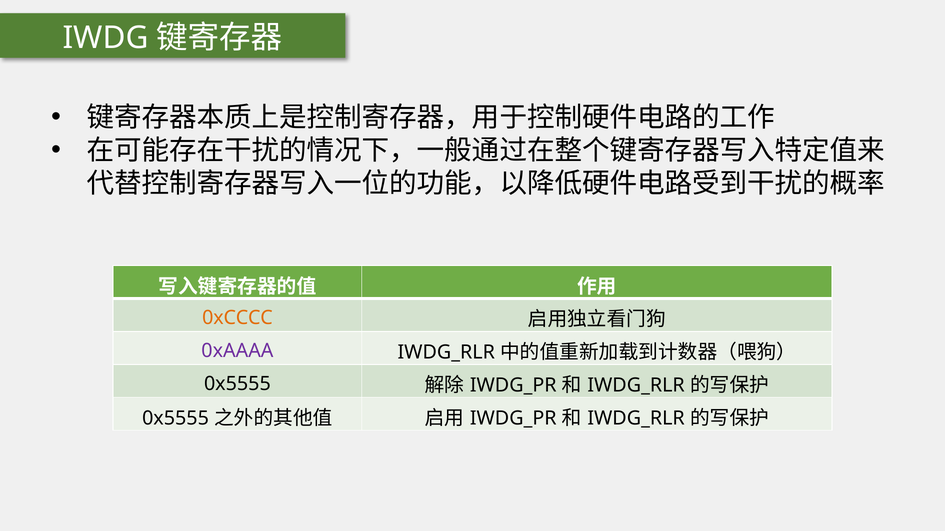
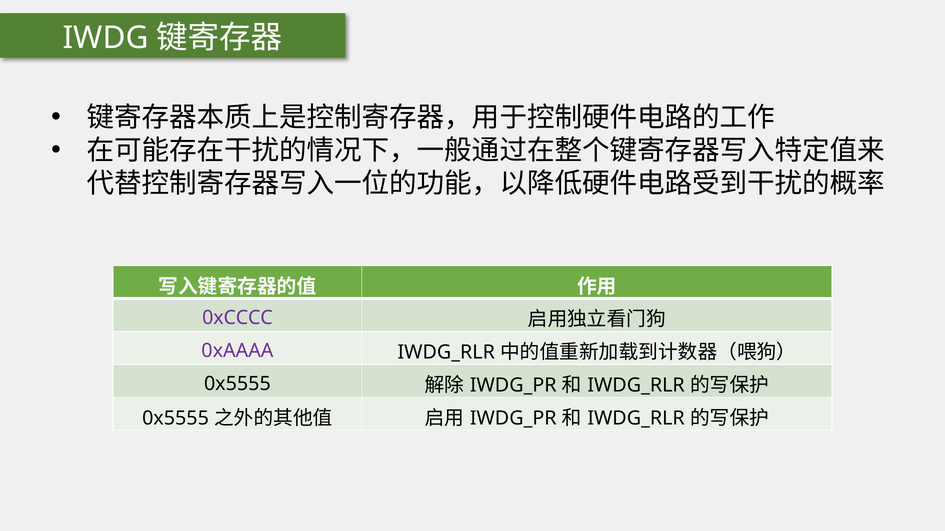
0xCCCC colour: orange -> purple
